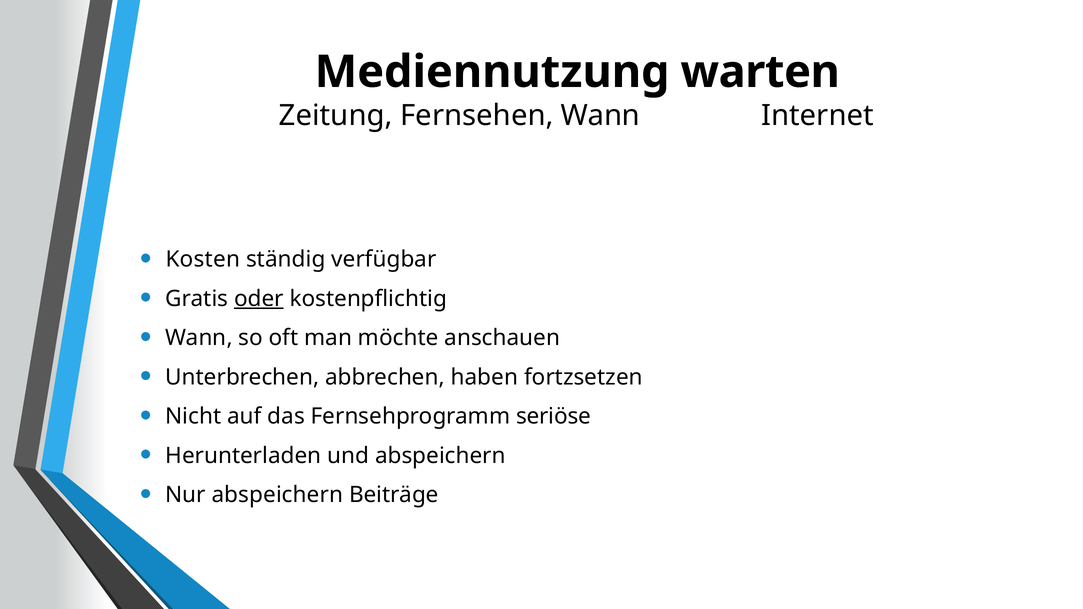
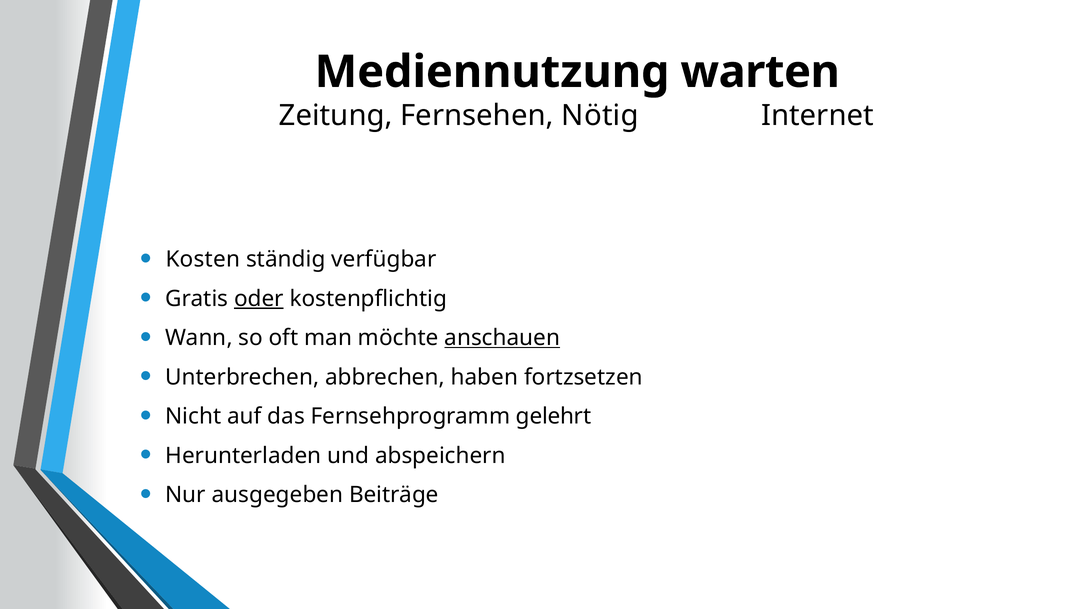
Fernsehen Wann: Wann -> Nötig
anschauen underline: none -> present
seriöse: seriöse -> gelehrt
Nur abspeichern: abspeichern -> ausgegeben
